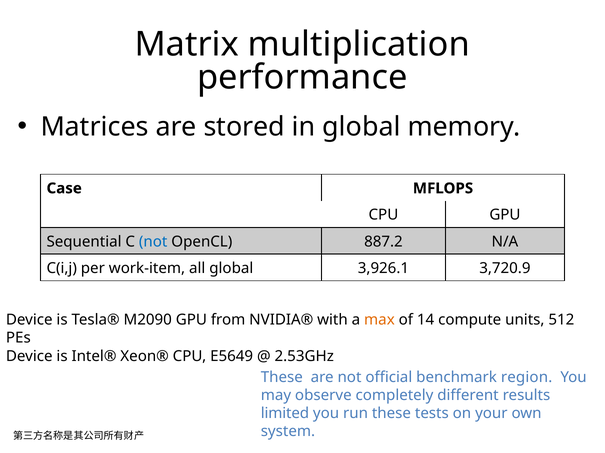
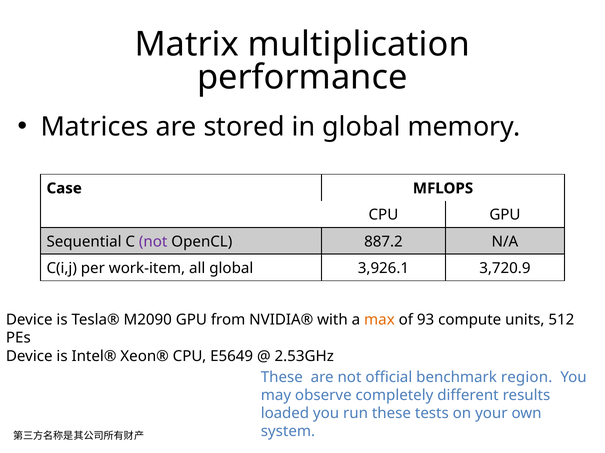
not at (153, 242) colour: blue -> purple
14: 14 -> 93
limited: limited -> loaded
